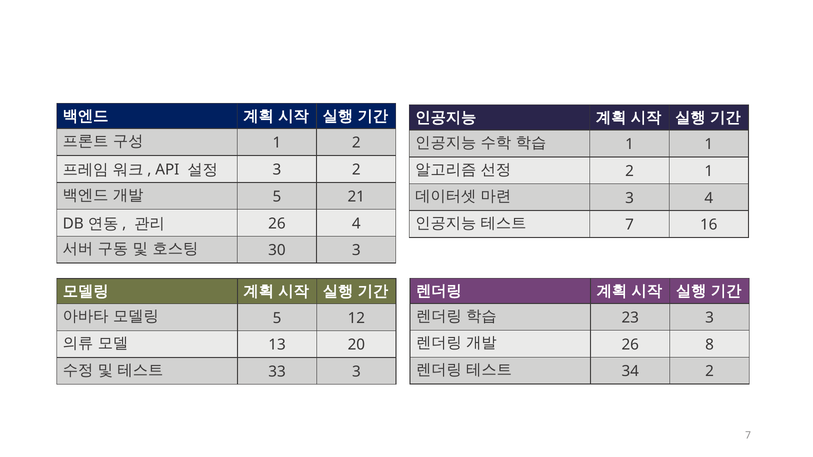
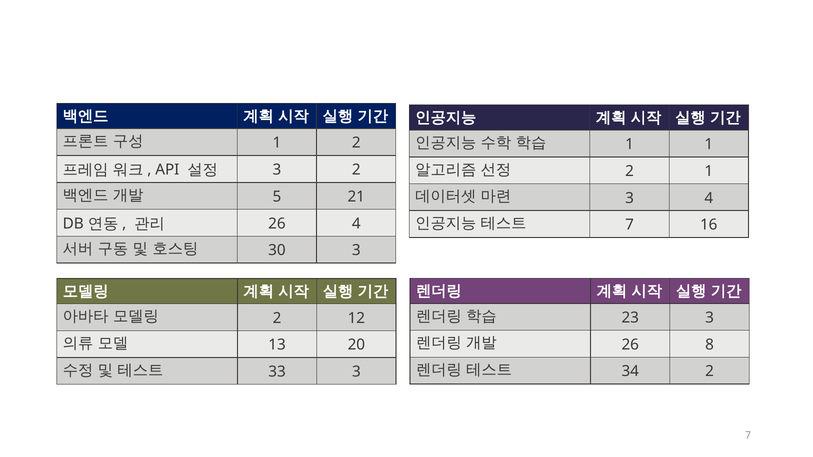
5 at (277, 318): 5 -> 2
